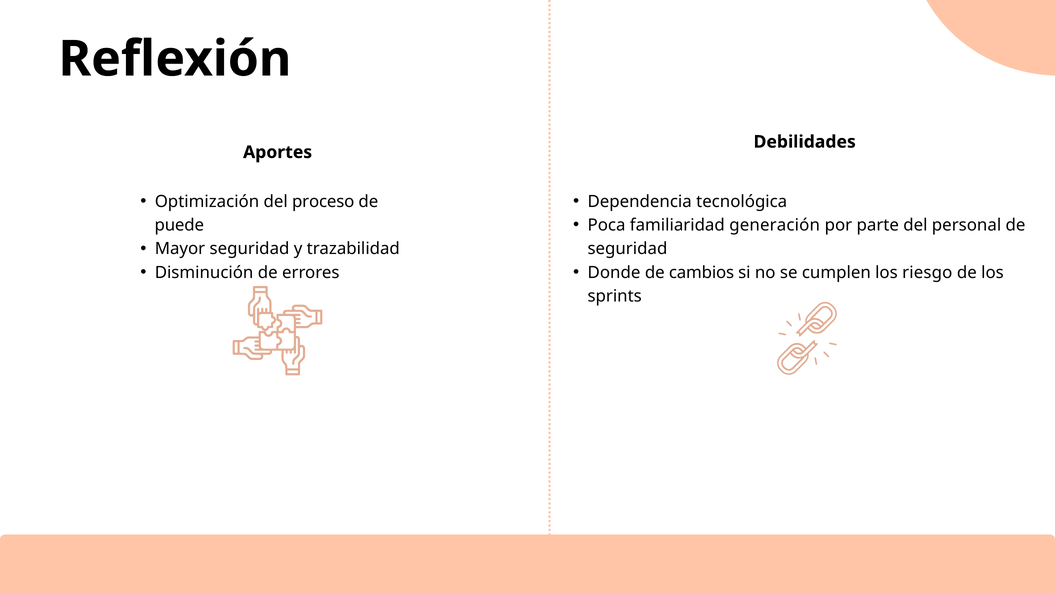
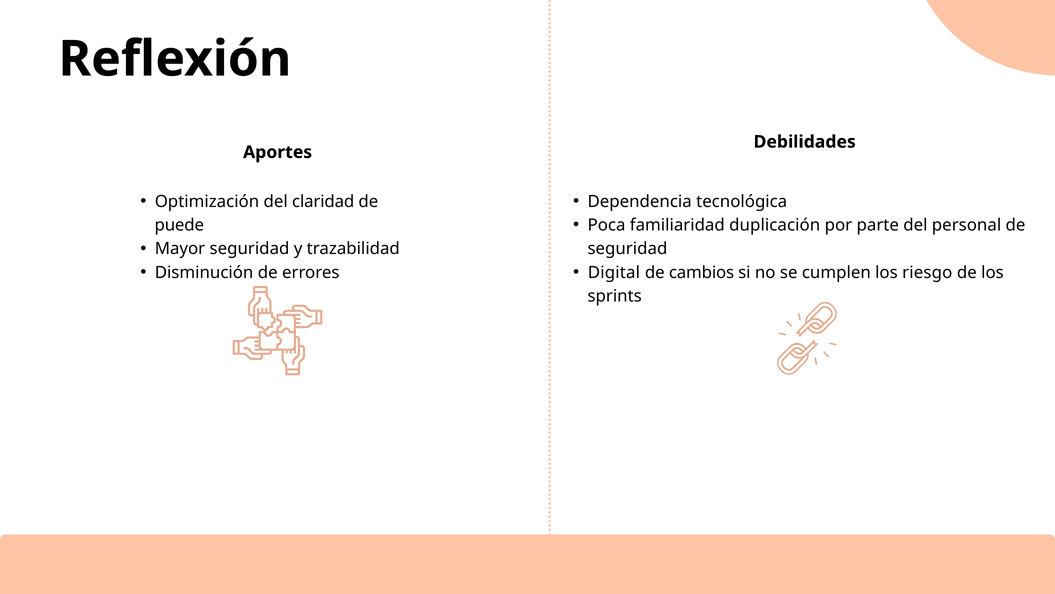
proceso: proceso -> claridad
generación: generación -> duplicación
Donde: Donde -> Digital
